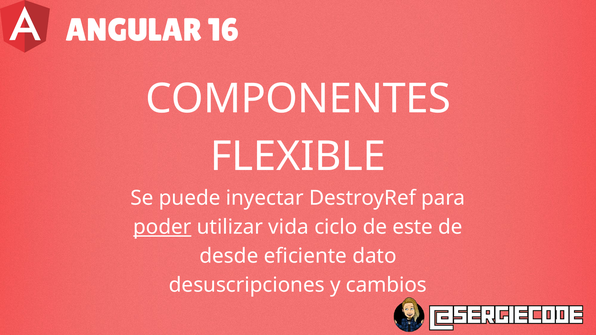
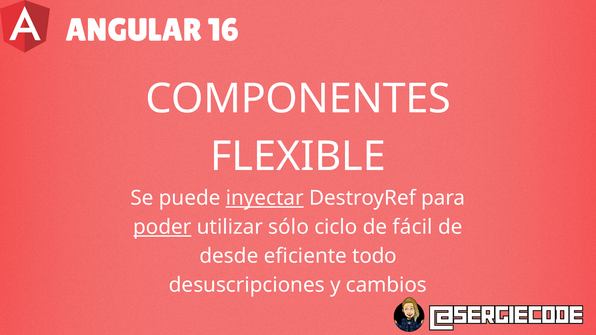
inyectar underline: none -> present
vida: vida -> sólo
este: este -> fácil
dato: dato -> todo
